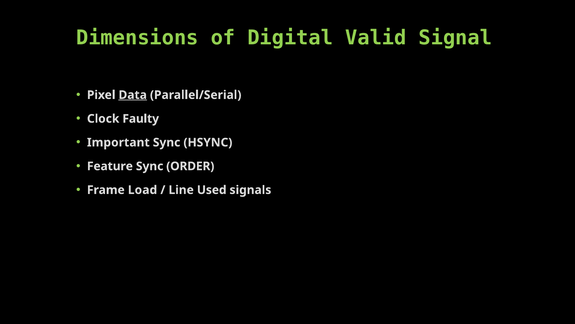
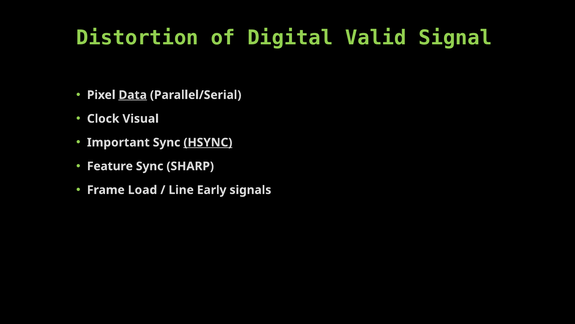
Dimensions: Dimensions -> Distortion
Faulty: Faulty -> Visual
HSYNC underline: none -> present
ORDER: ORDER -> SHARP
Used: Used -> Early
